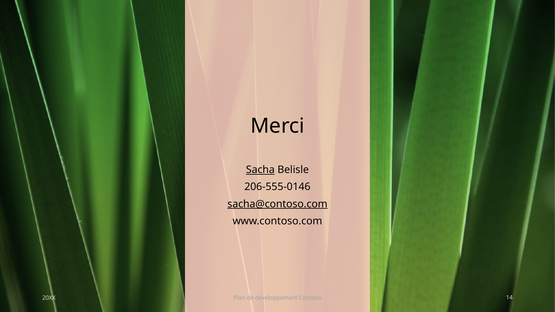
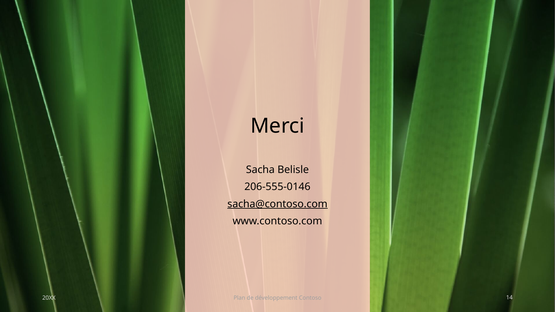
Sacha underline: present -> none
